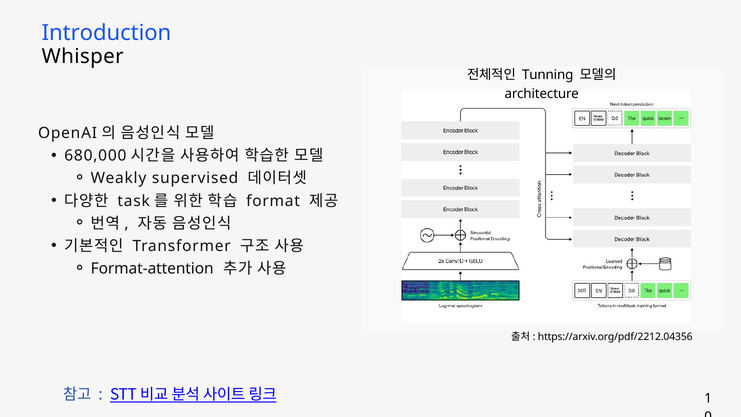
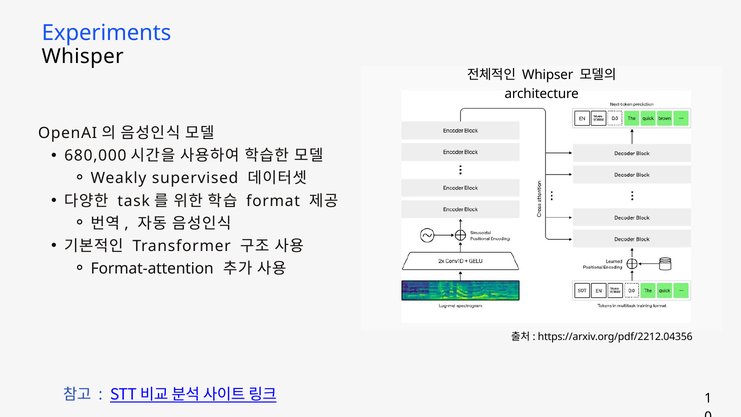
Introduction: Introduction -> Experiments
Tunning: Tunning -> Whipser
